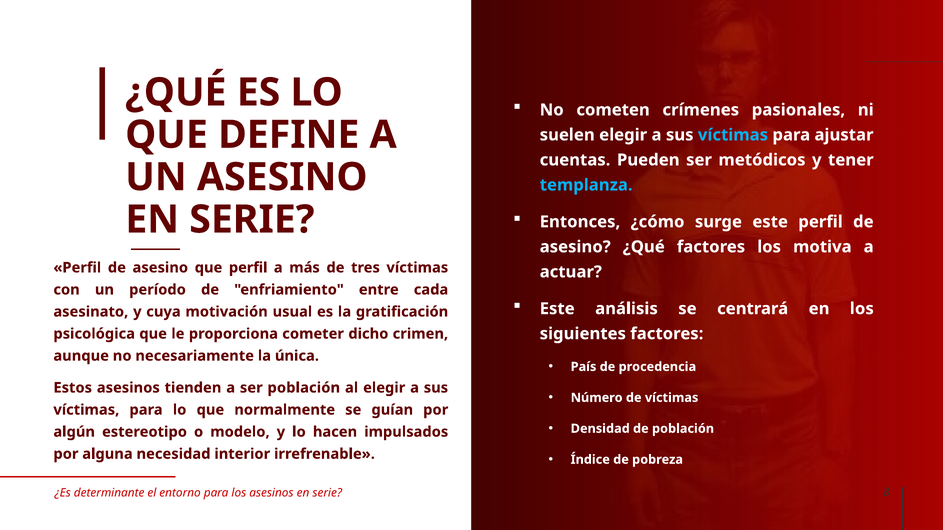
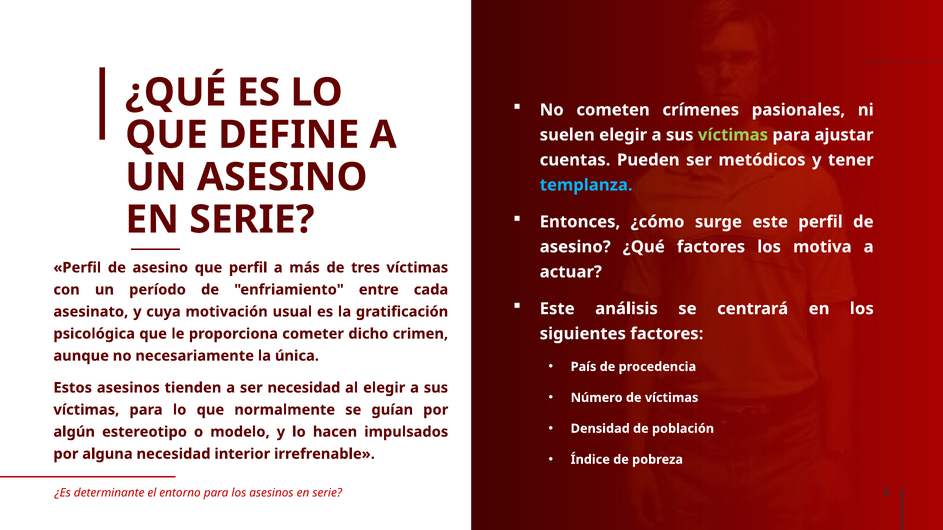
víctimas at (733, 135) colour: light blue -> light green
ser población: población -> necesidad
8: 8 -> 9
